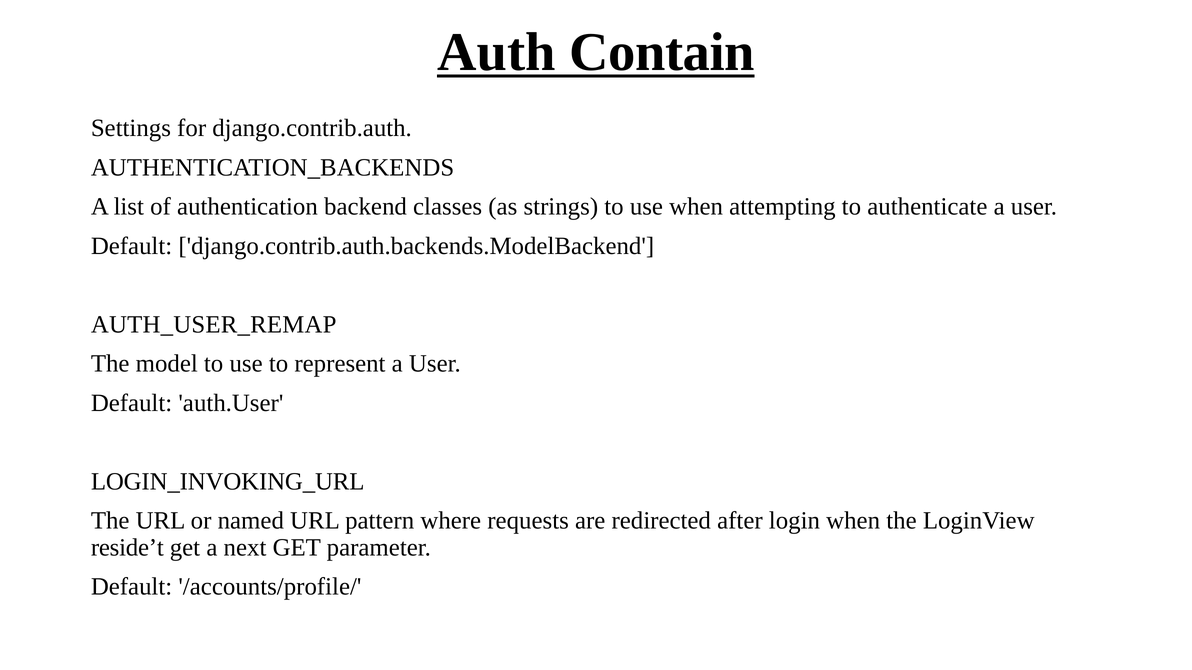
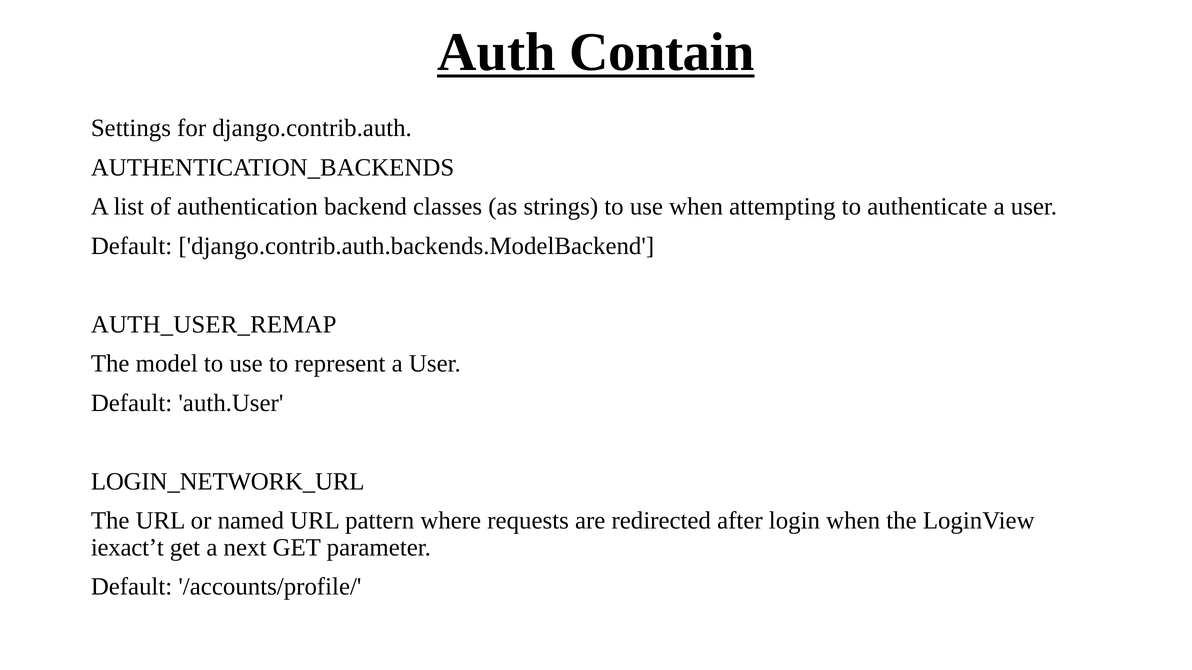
LOGIN_INVOKING_URL: LOGIN_INVOKING_URL -> LOGIN_NETWORK_URL
reside’t: reside’t -> iexact’t
